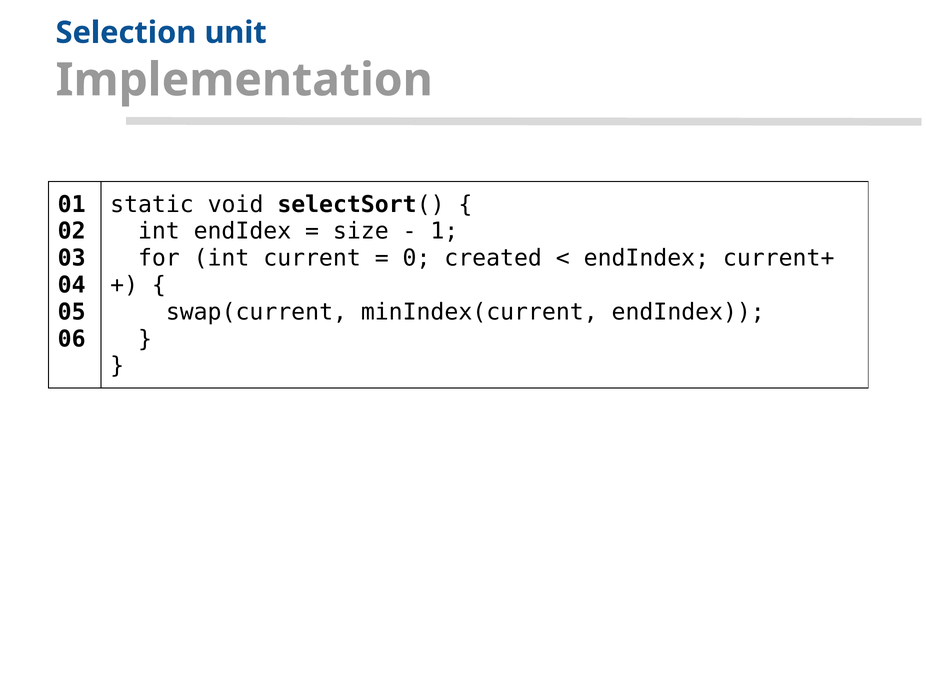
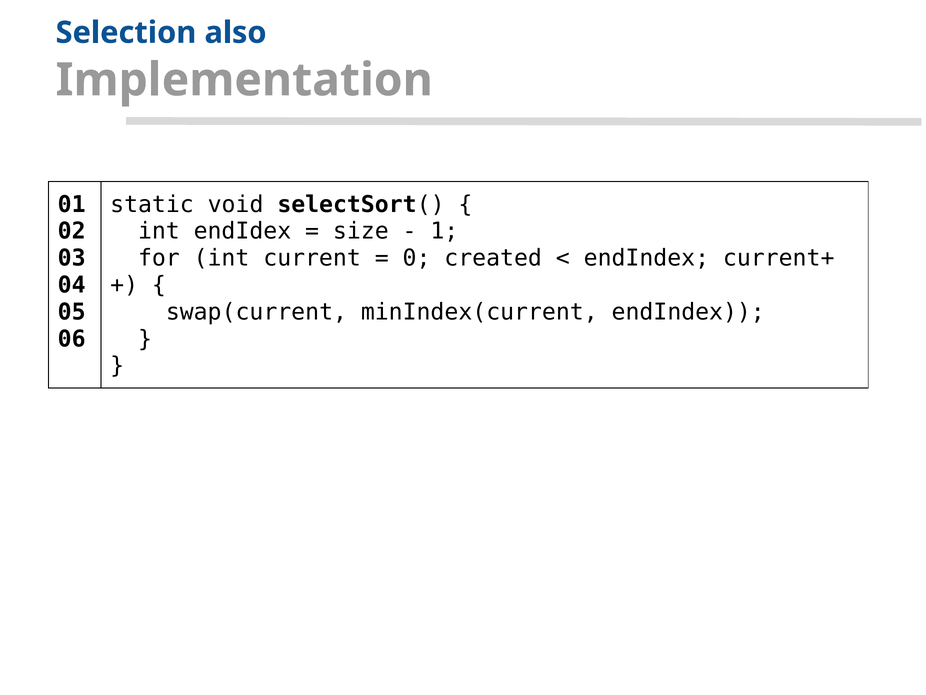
unit: unit -> also
